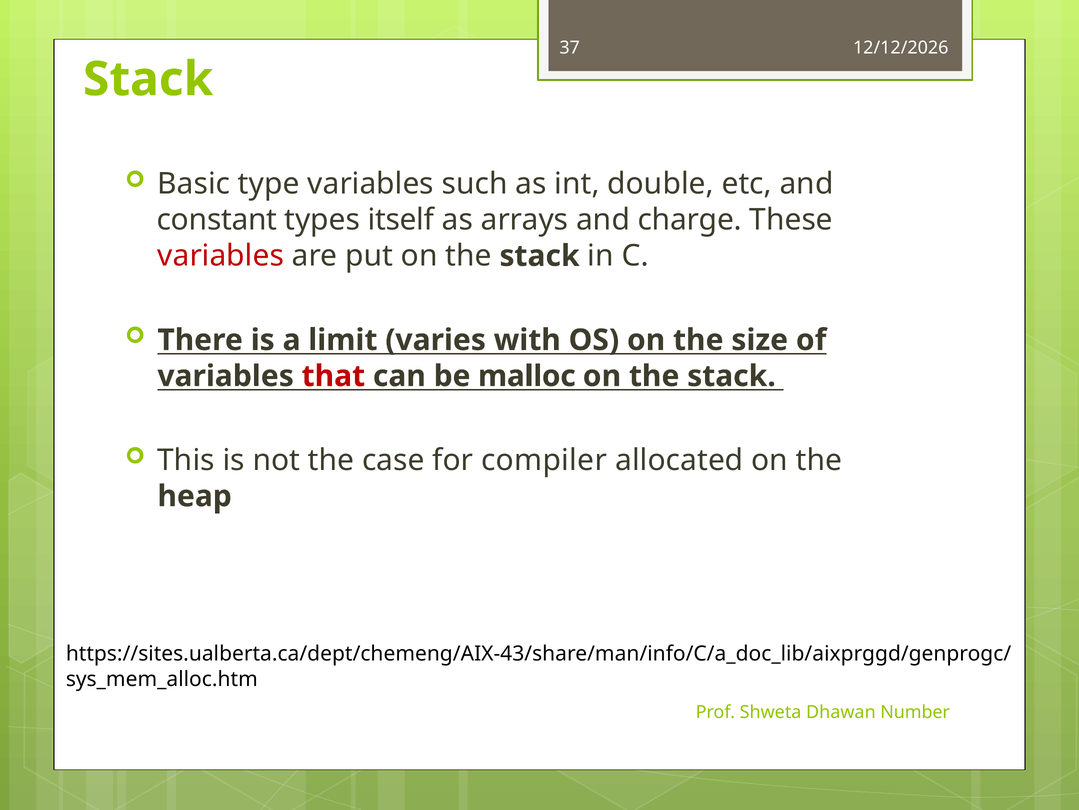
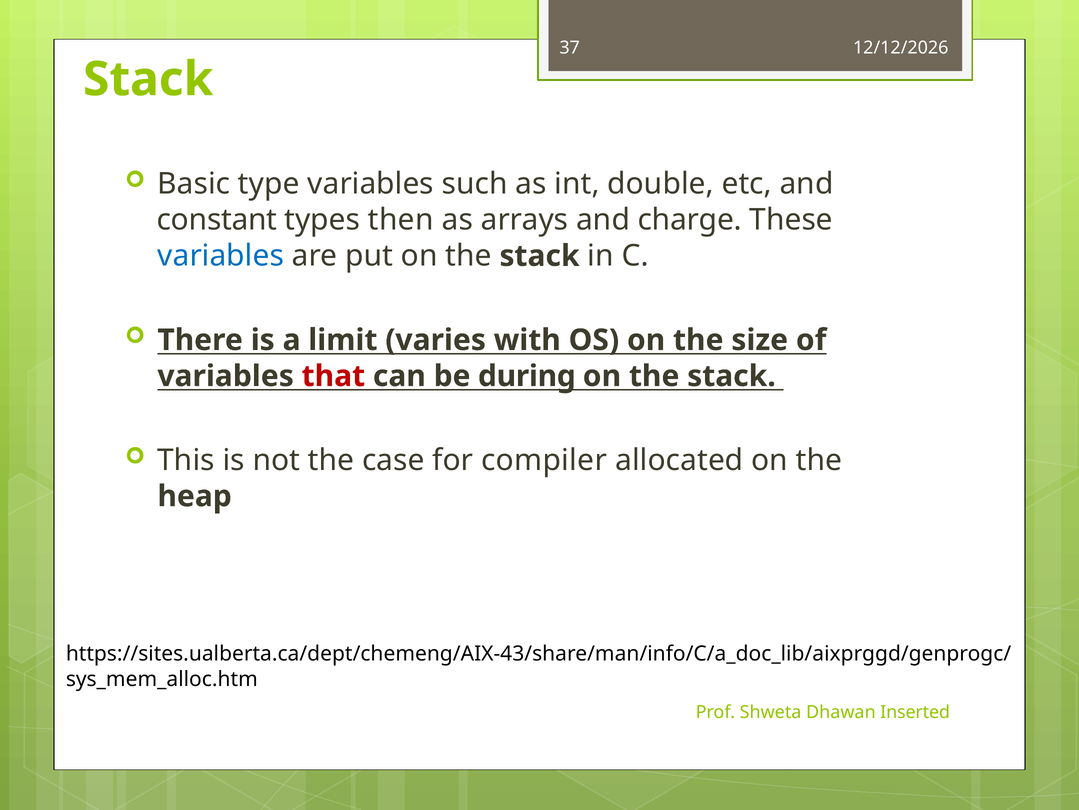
itself: itself -> then
variables at (221, 256) colour: red -> blue
malloc: malloc -> during
Number: Number -> Inserted
